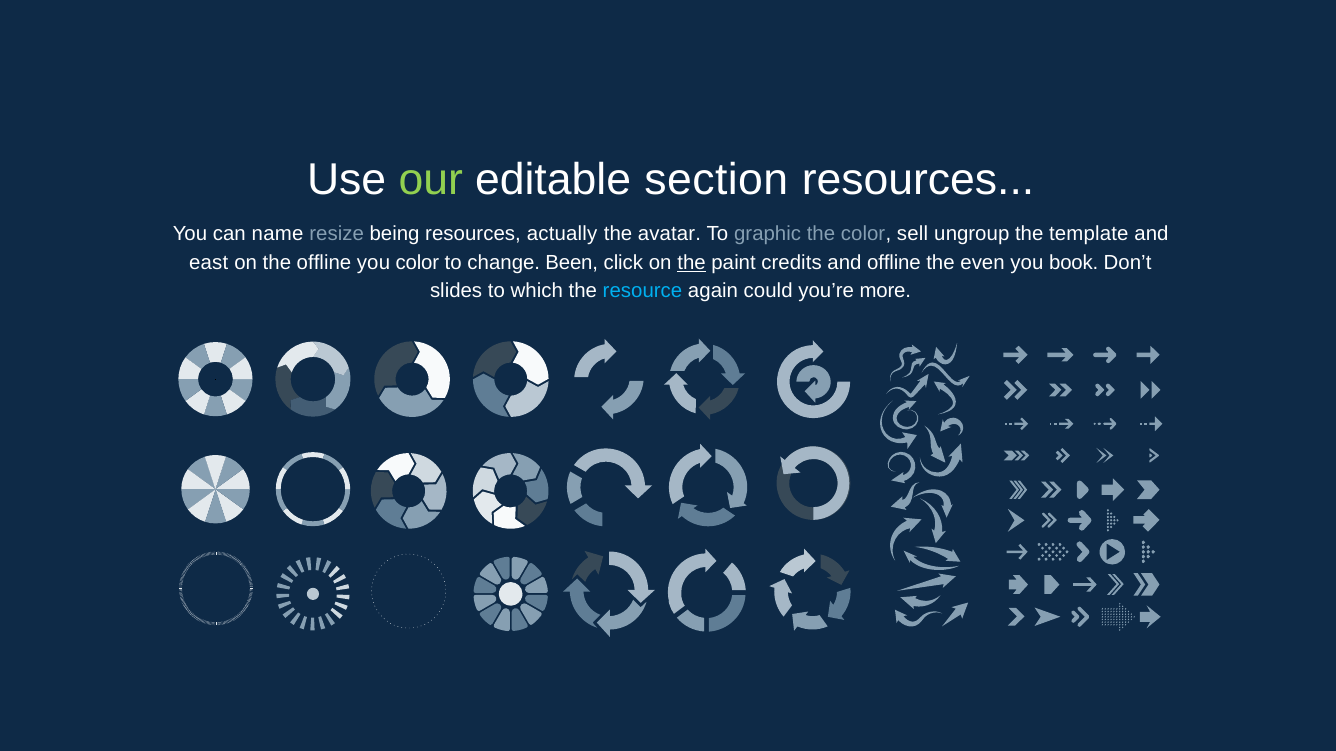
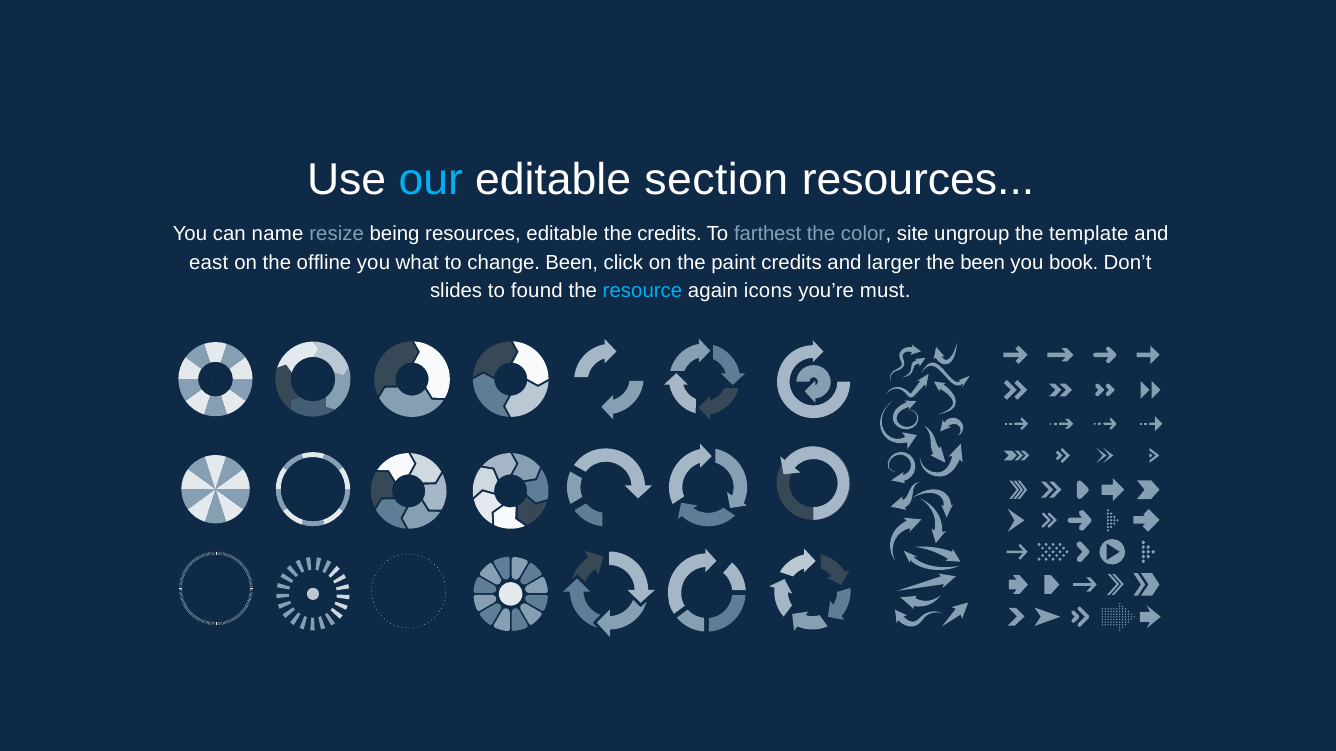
our colour: light green -> light blue
resources actually: actually -> editable
the avatar: avatar -> credits
graphic: graphic -> farthest
sell: sell -> site
you color: color -> what
the at (692, 263) underline: present -> none
and offline: offline -> larger
the even: even -> been
which: which -> found
could: could -> icons
more: more -> must
